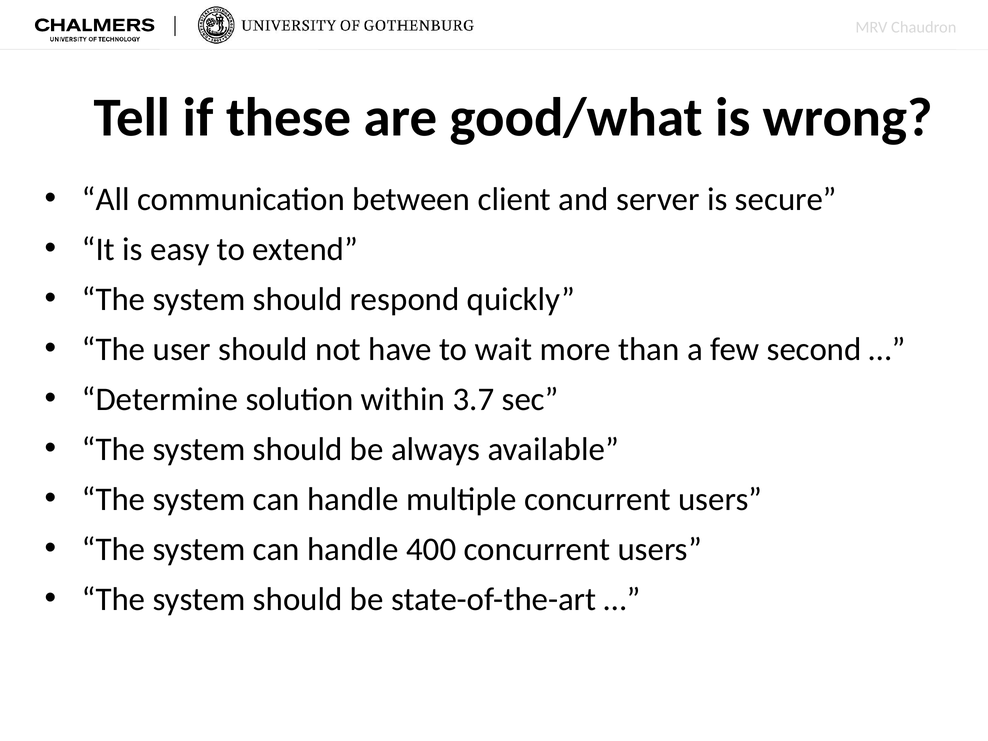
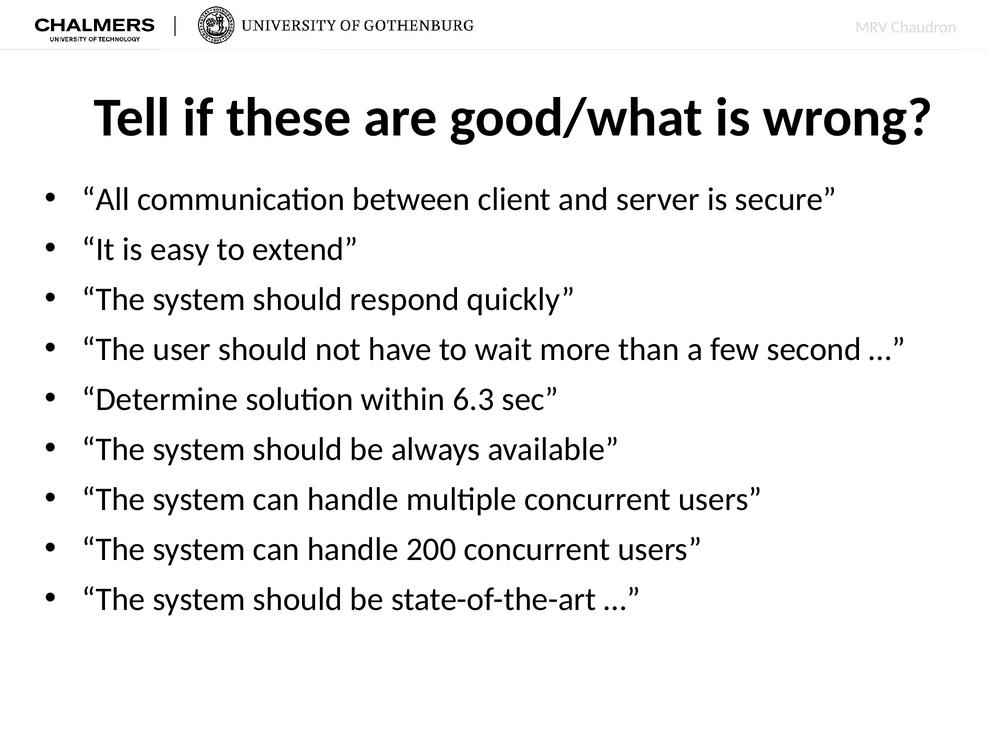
3.7: 3.7 -> 6.3
400: 400 -> 200
